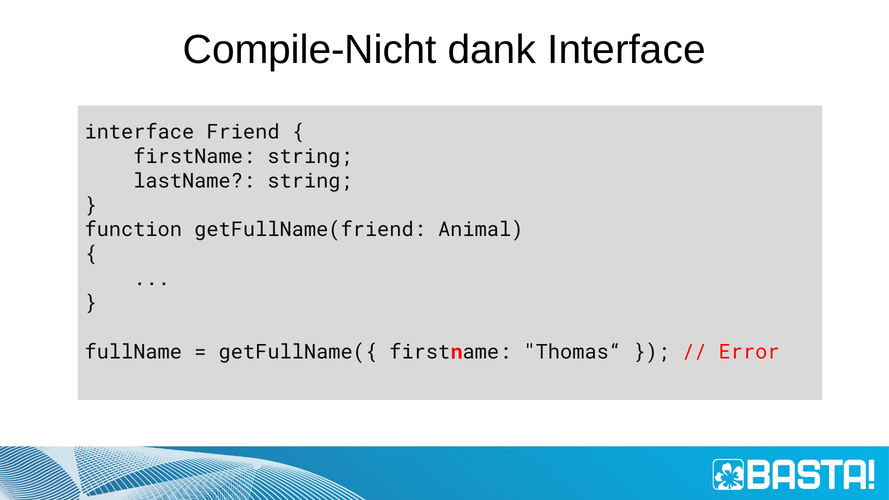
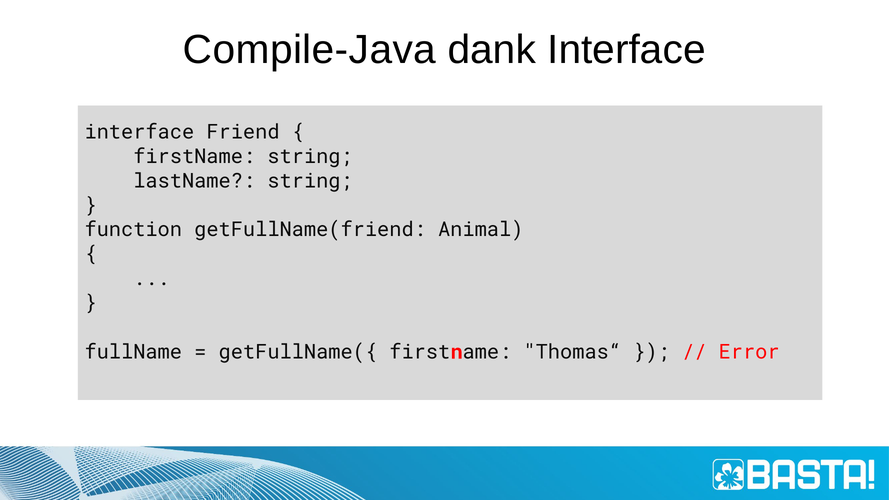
Compile-Nicht: Compile-Nicht -> Compile-Java
